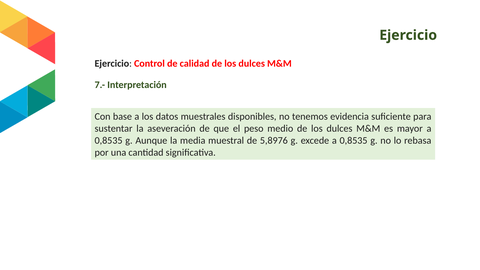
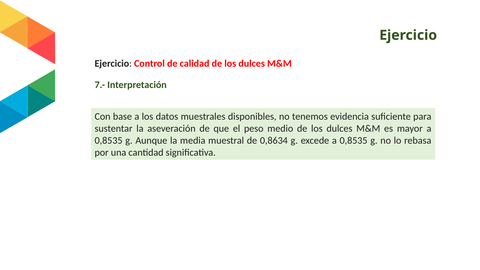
5,8976: 5,8976 -> 0,8634
